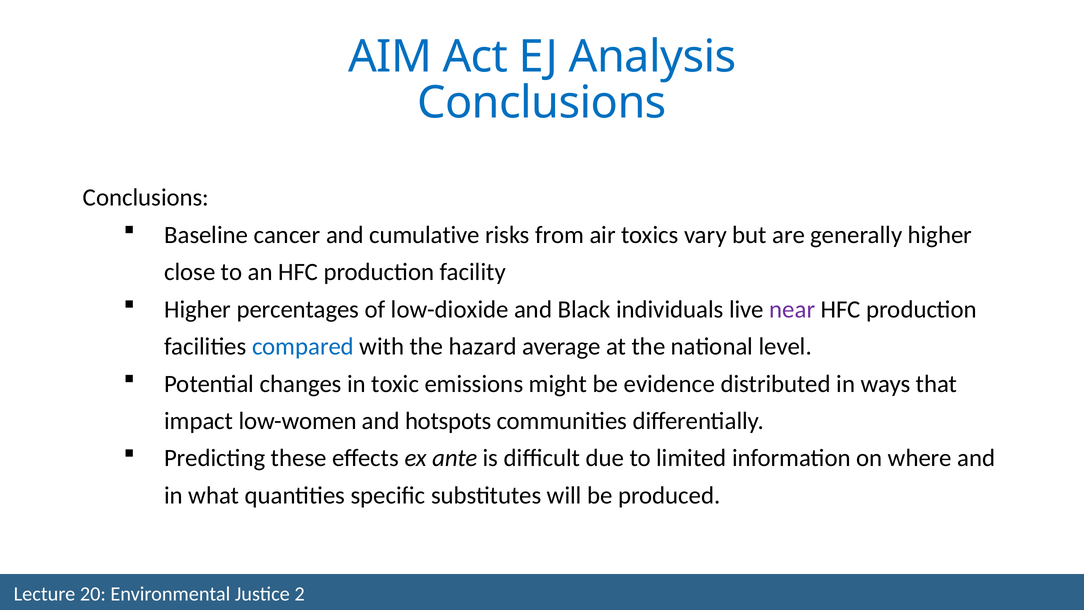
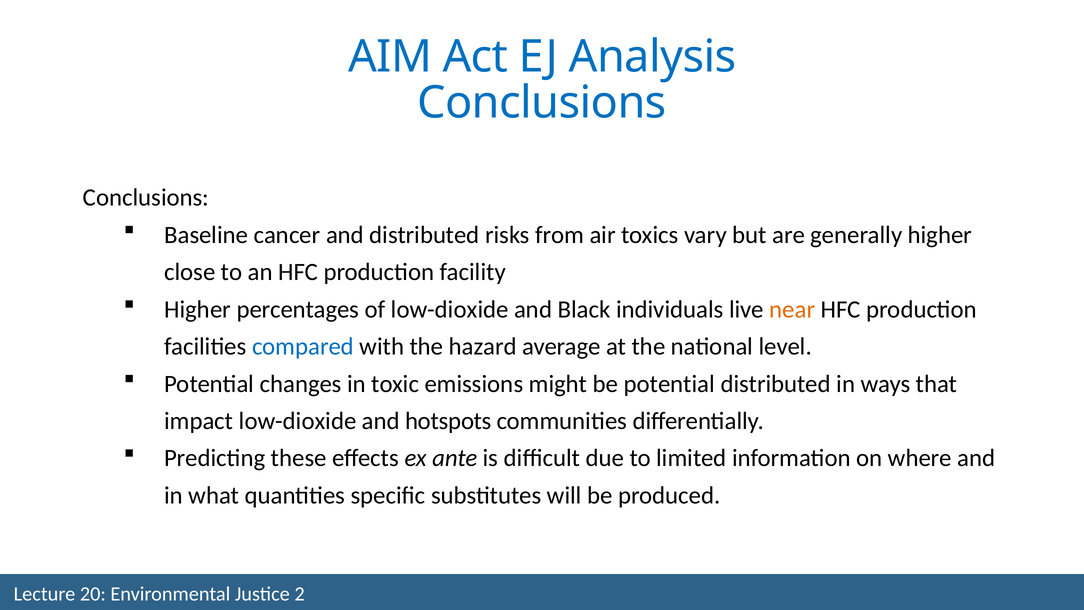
and cumulative: cumulative -> distributed
near colour: purple -> orange
be evidence: evidence -> potential
impact low-women: low-women -> low-dioxide
